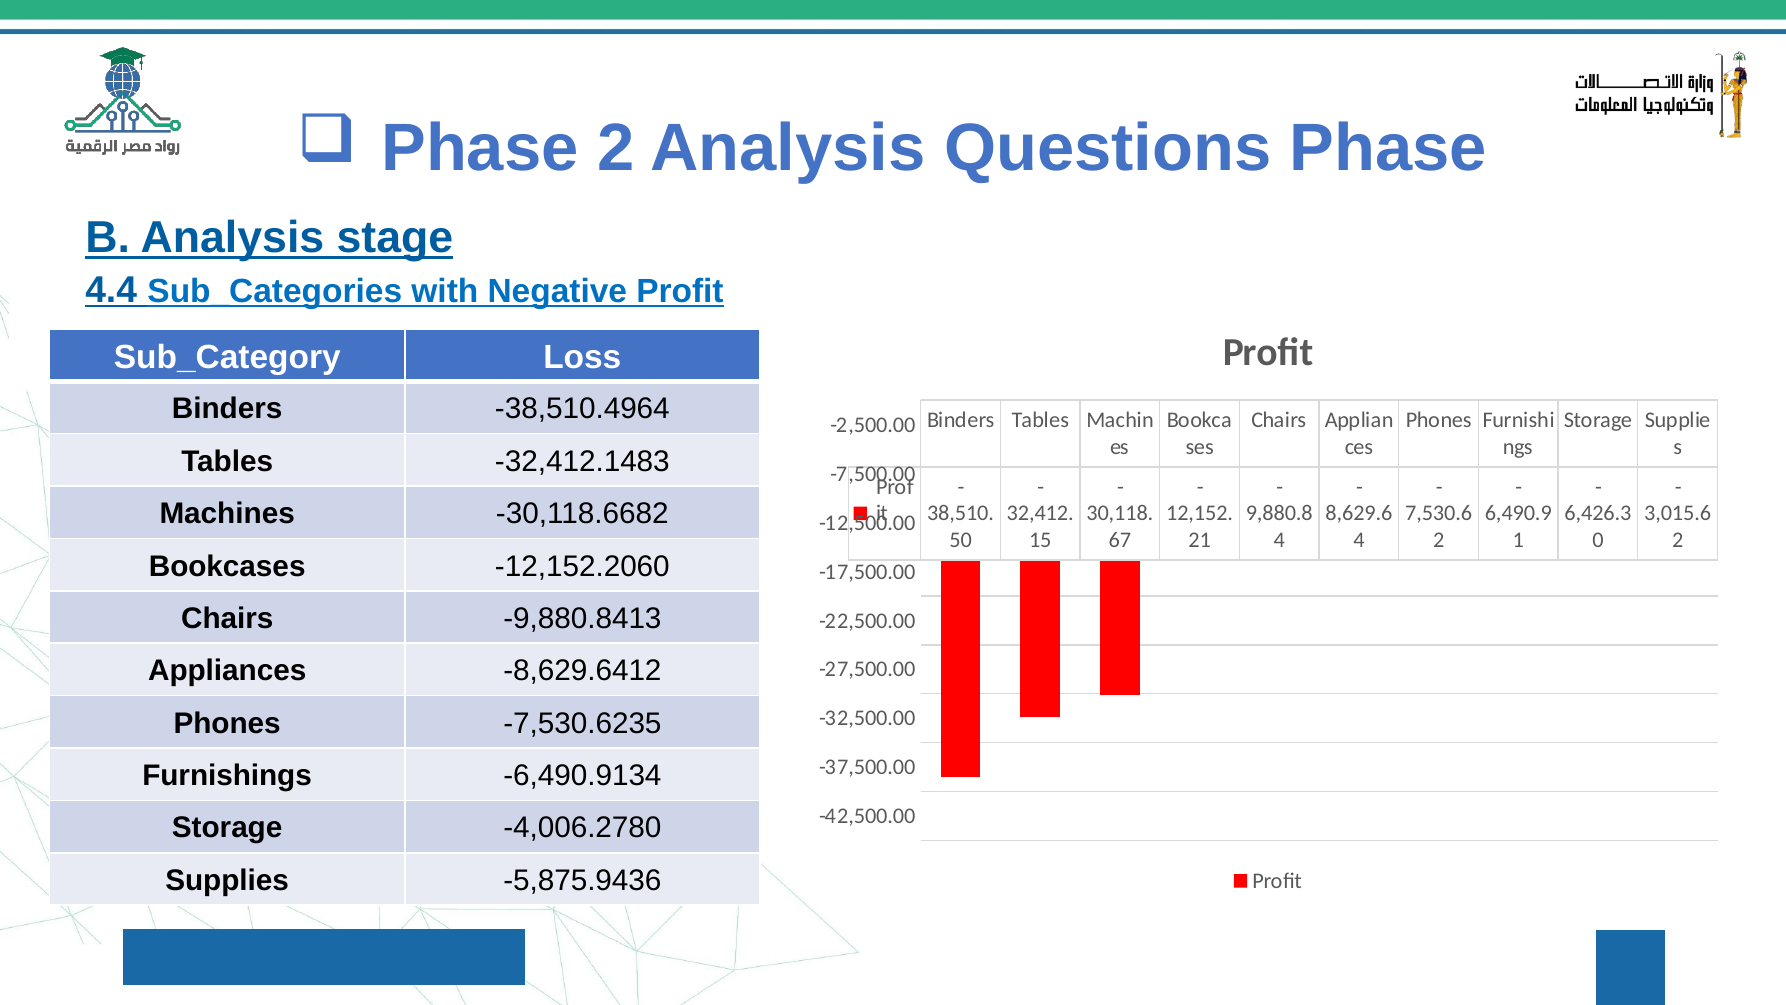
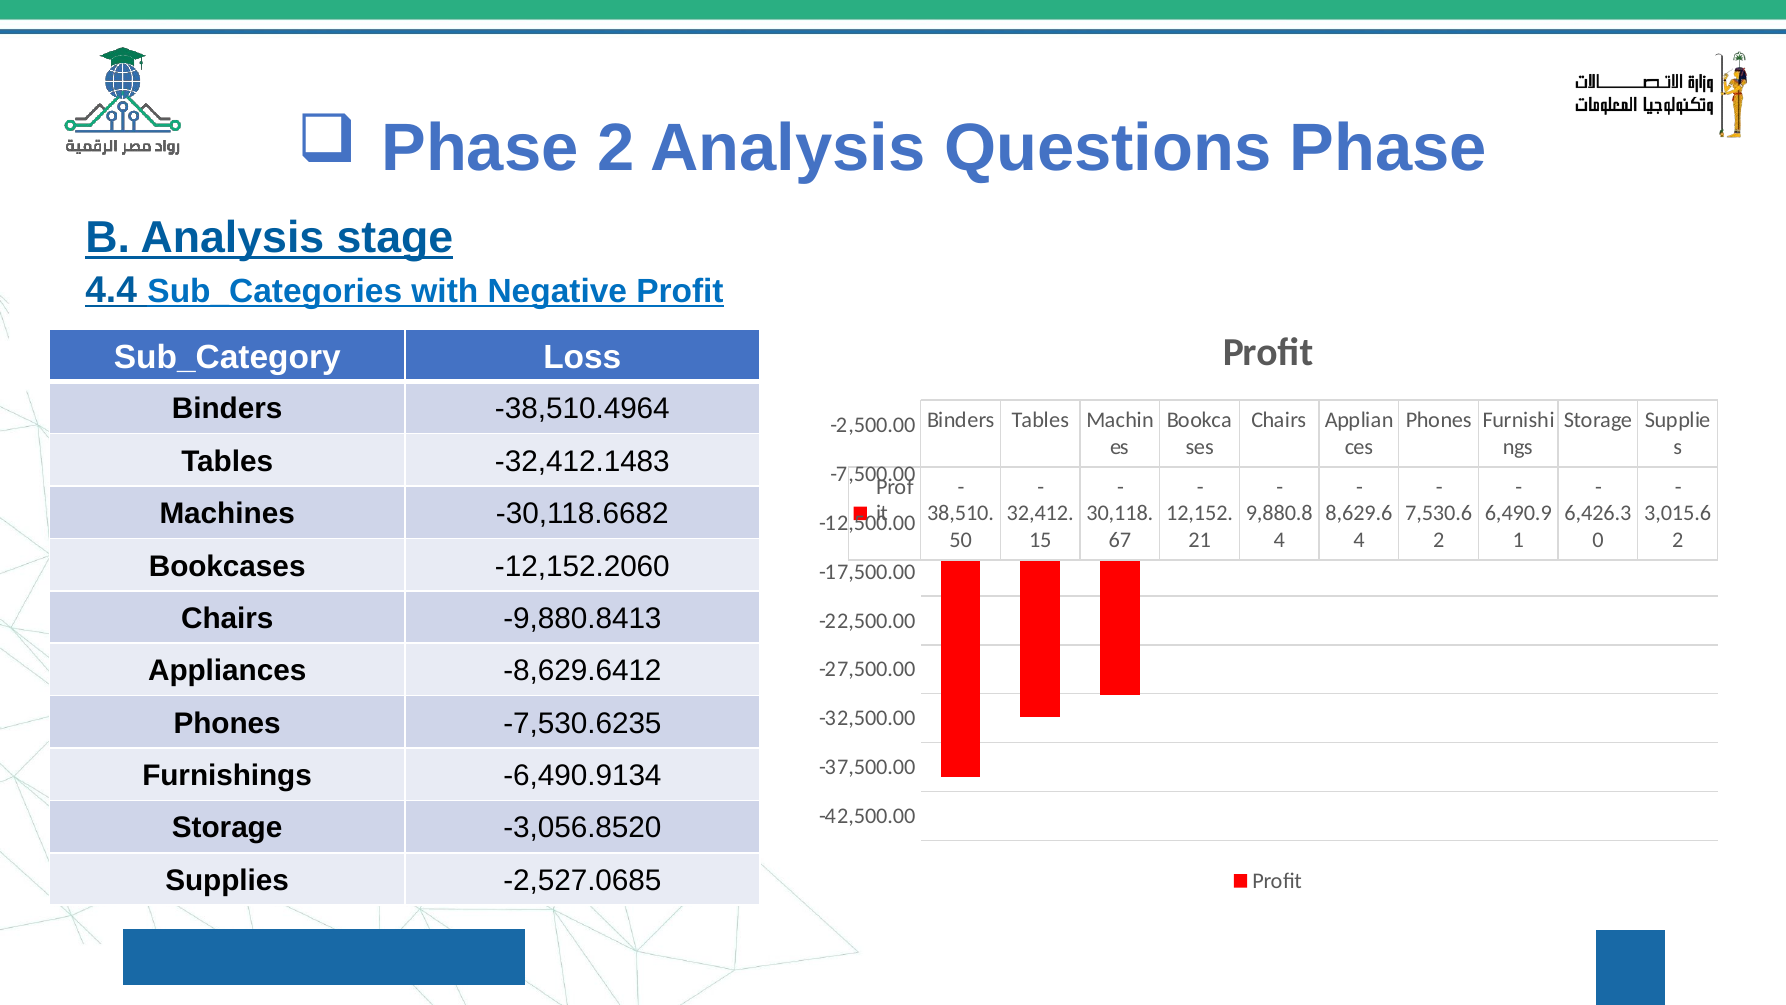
-4,006.2780: -4,006.2780 -> -3,056.8520
-5,875.9436: -5,875.9436 -> -2,527.0685
